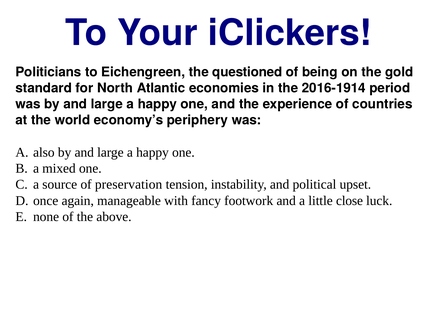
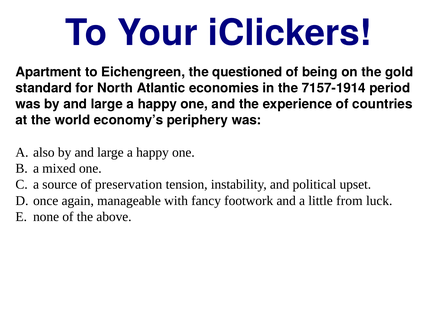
Politicians: Politicians -> Apartment
2016-1914: 2016-1914 -> 7157-1914
close: close -> from
